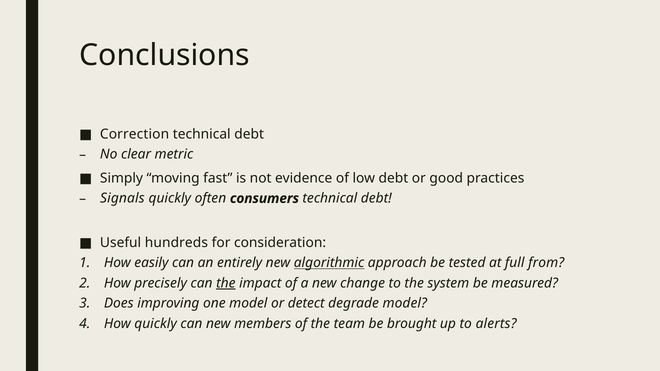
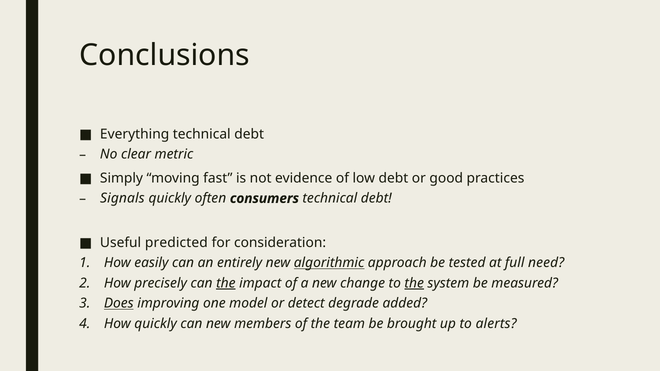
Correction: Correction -> Everything
hundreds: hundreds -> predicted
from: from -> need
the at (414, 283) underline: none -> present
Does underline: none -> present
degrade model: model -> added
